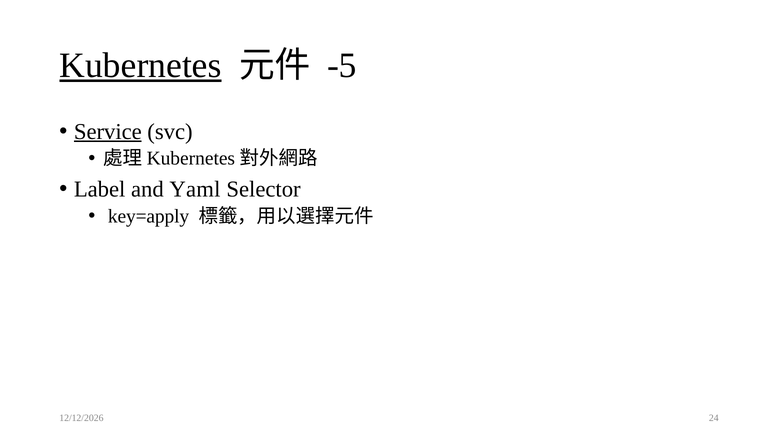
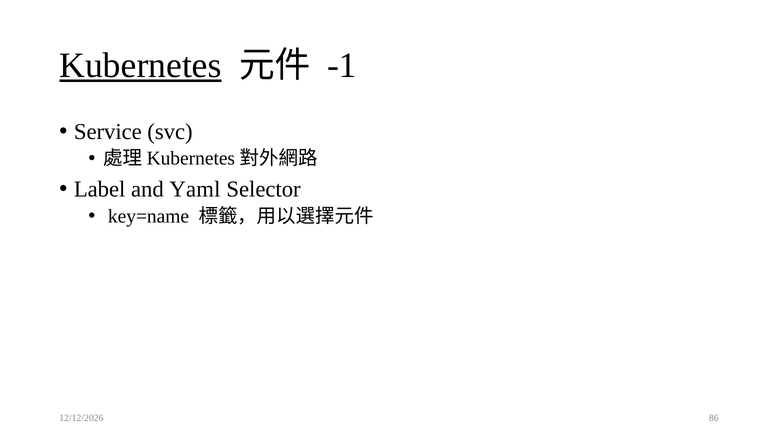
-5: -5 -> -1
Service underline: present -> none
key=apply: key=apply -> key=name
24: 24 -> 86
